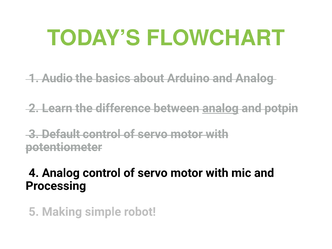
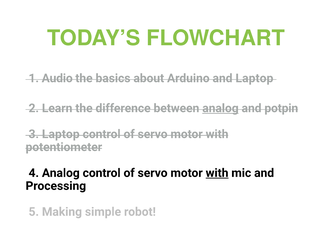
and Analog: Analog -> Laptop
3 Default: Default -> Laptop
with at (217, 173) underline: none -> present
